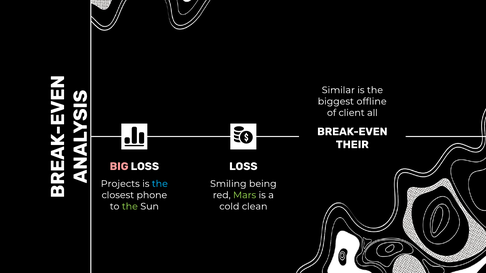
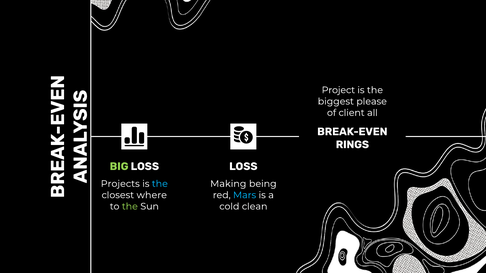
Similar: Similar -> Project
offline: offline -> please
THEIR: THEIR -> RINGS
BIG colour: pink -> light green
Smiling: Smiling -> Making
phone: phone -> where
Mars colour: light green -> light blue
